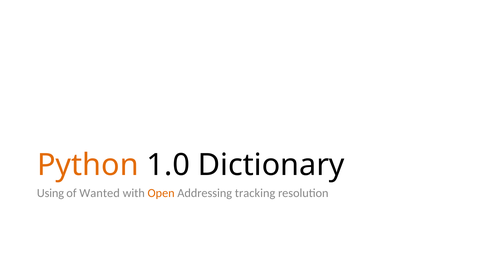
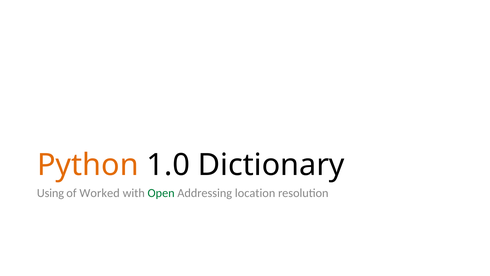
Wanted: Wanted -> Worked
Open colour: orange -> green
tracking: tracking -> location
